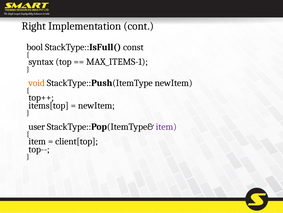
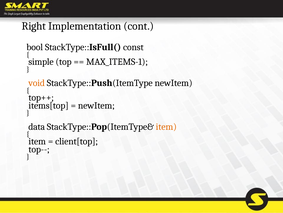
syntax: syntax -> simple
user: user -> data
item at (166, 126) colour: purple -> orange
